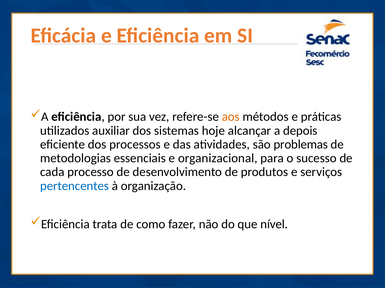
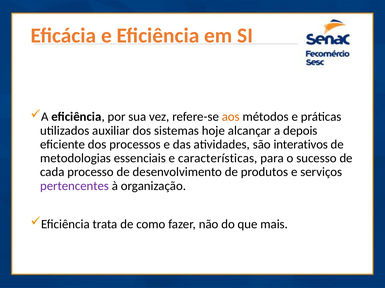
problemas: problemas -> interativos
organizacional: organizacional -> características
pertencentes colour: blue -> purple
nível: nível -> mais
